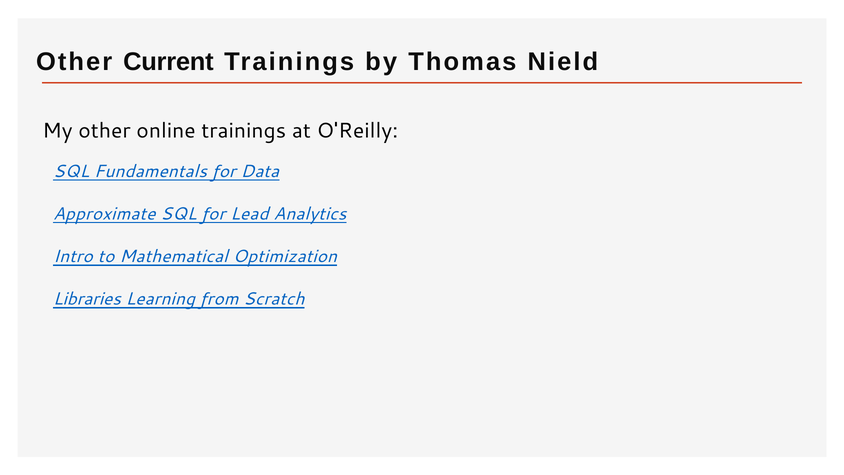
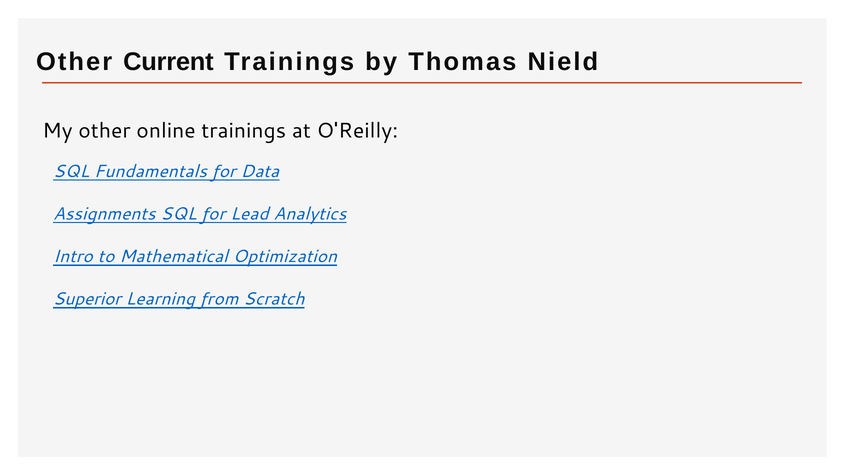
Approximate: Approximate -> Assignments
Libraries: Libraries -> Superior
